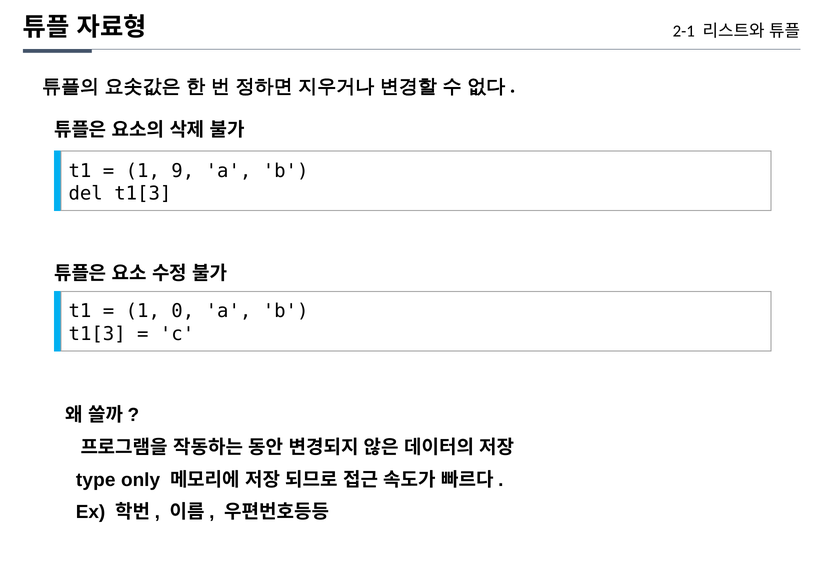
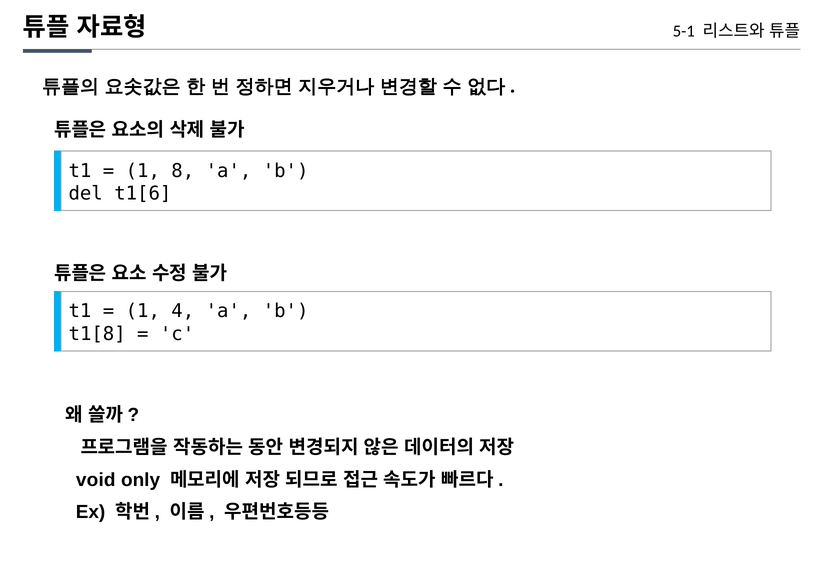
2-1: 2-1 -> 5-1
9: 9 -> 8
del t1[3: t1[3 -> t1[6
0: 0 -> 4
t1[3 at (97, 334): t1[3 -> t1[8
type: type -> void
